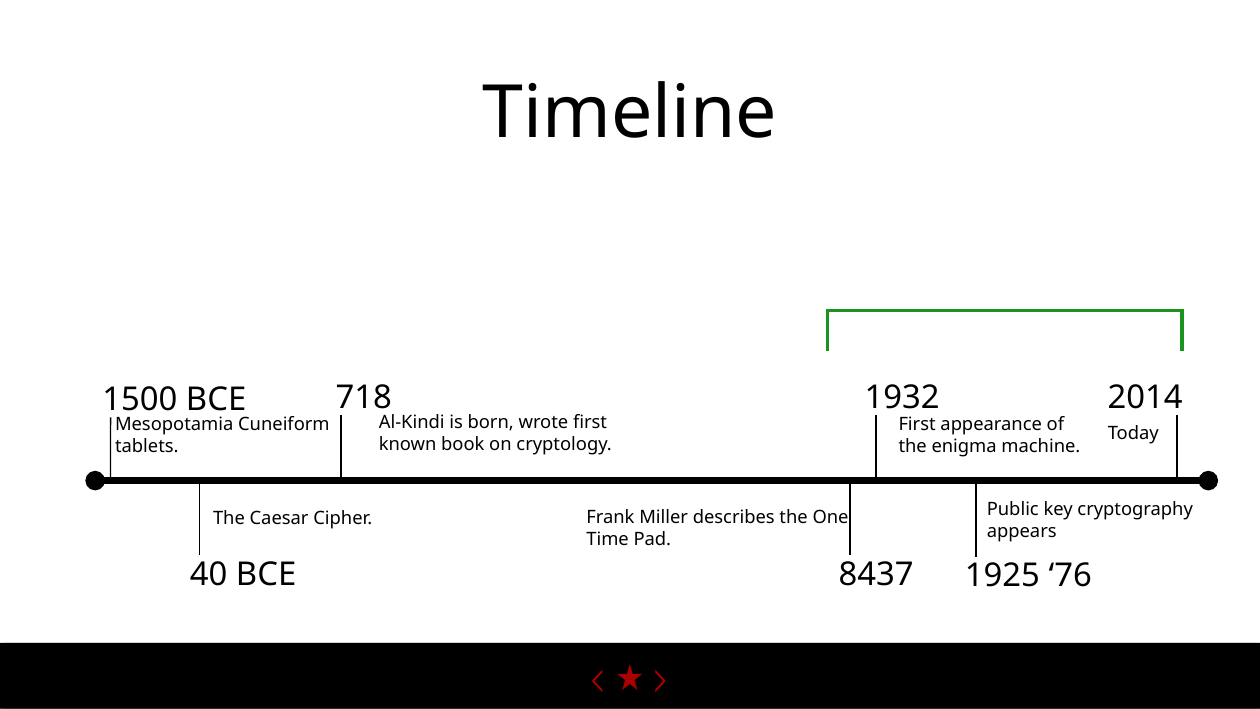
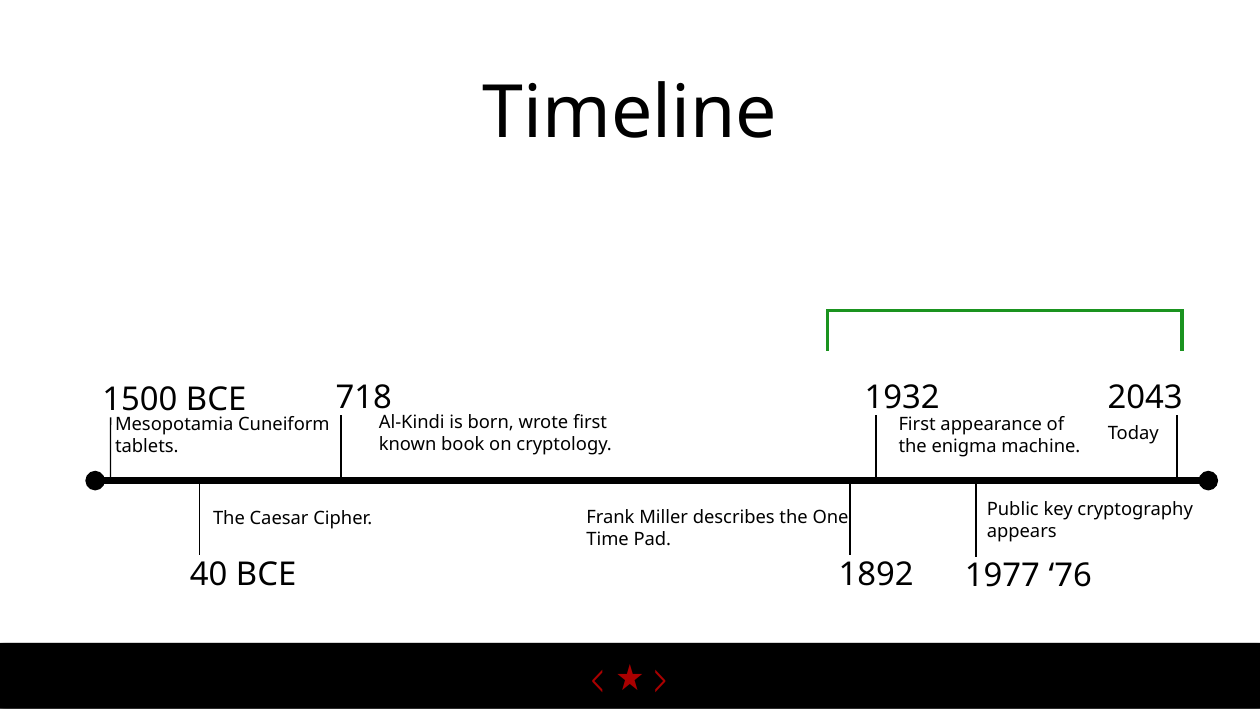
2014: 2014 -> 2043
8437: 8437 -> 1892
1925: 1925 -> 1977
